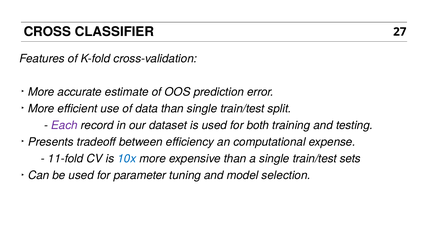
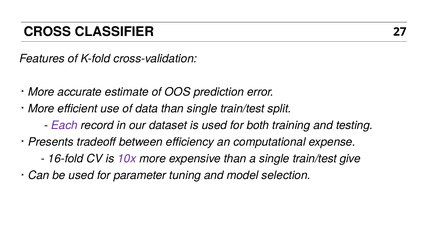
11-fold: 11-fold -> 16-fold
10x colour: blue -> purple
sets: sets -> give
